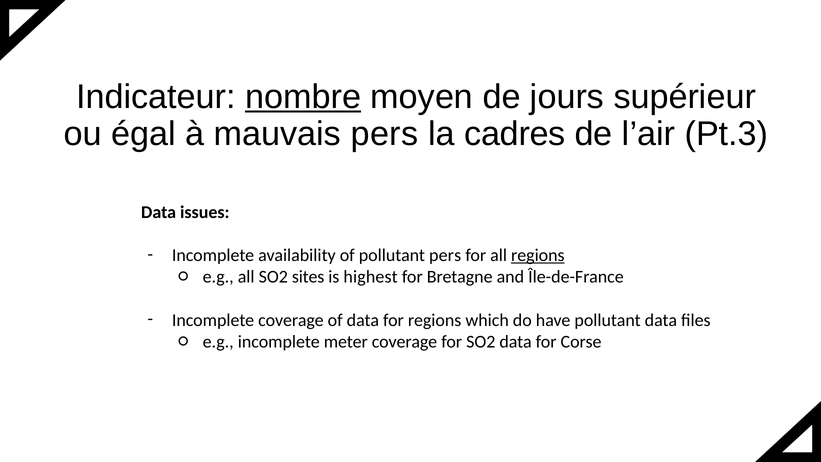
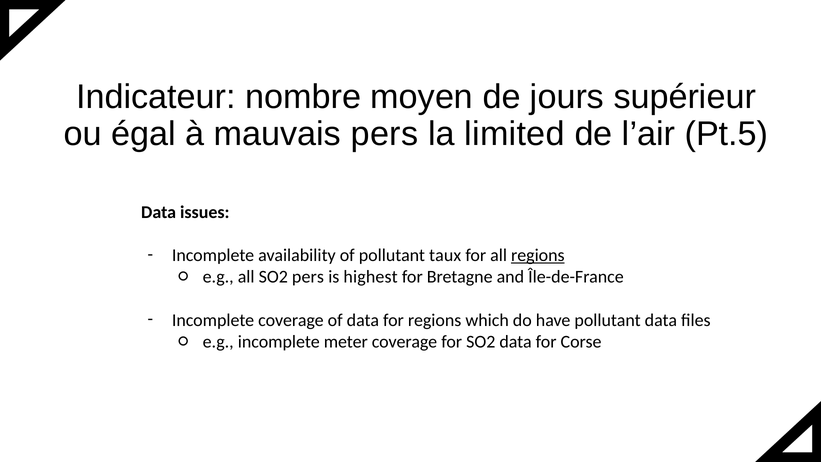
nombre underline: present -> none
cadres: cadres -> limited
Pt.3: Pt.3 -> Pt.5
pollutant pers: pers -> taux
SO2 sites: sites -> pers
